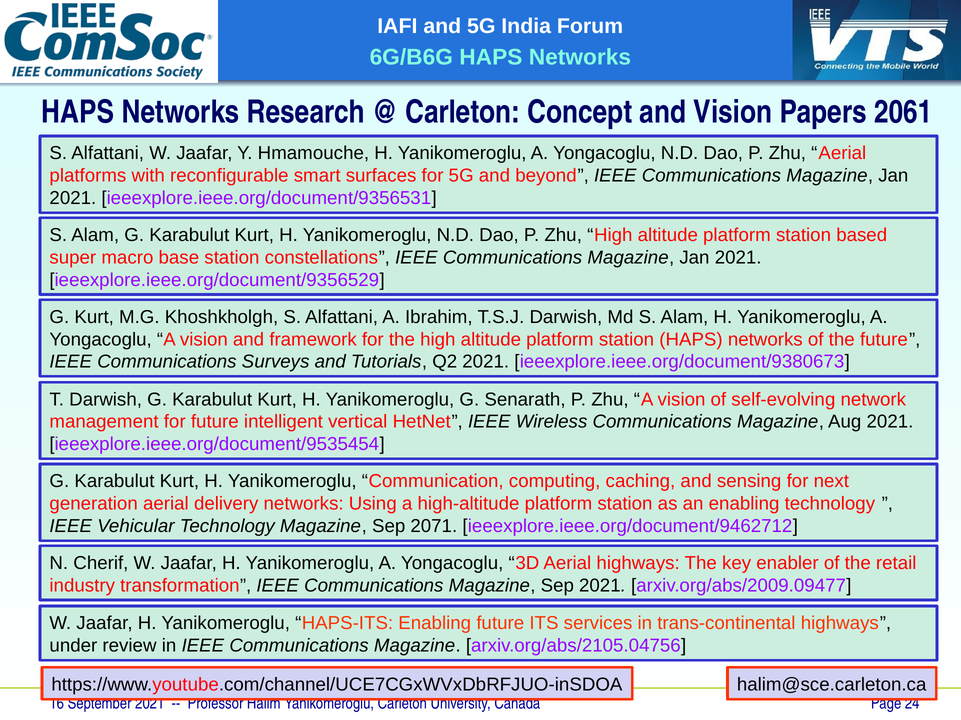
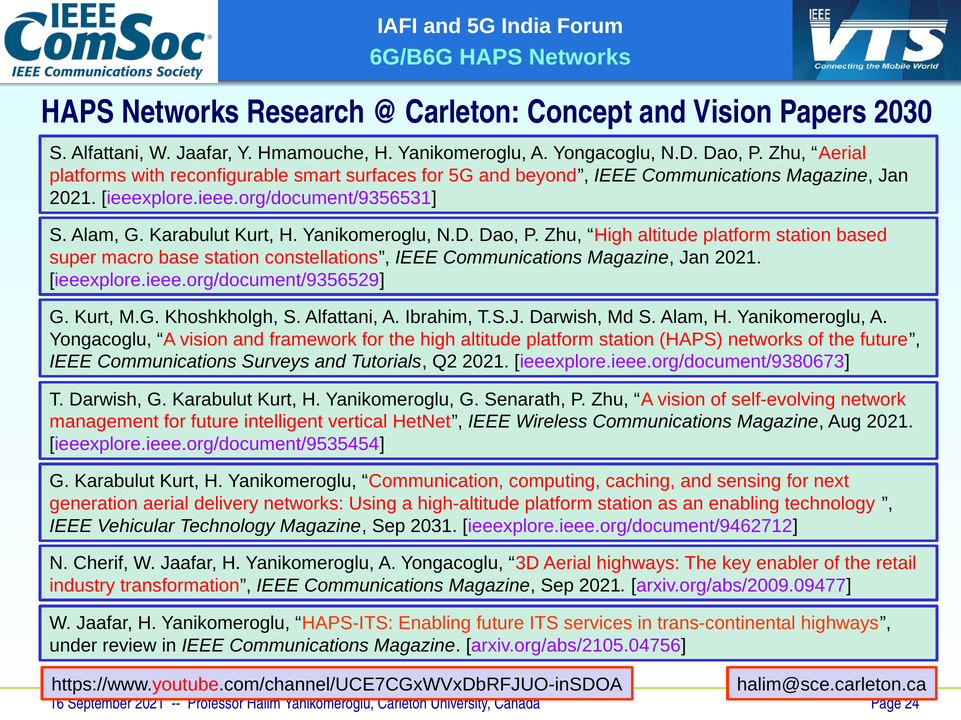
2061: 2061 -> 2030
2071: 2071 -> 2031
